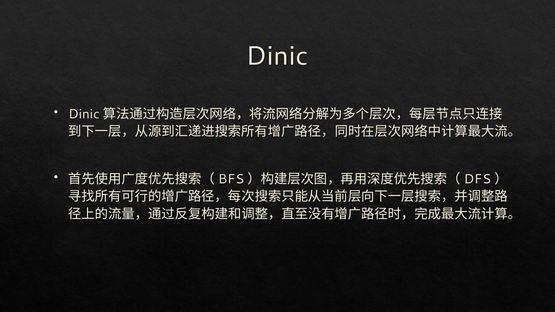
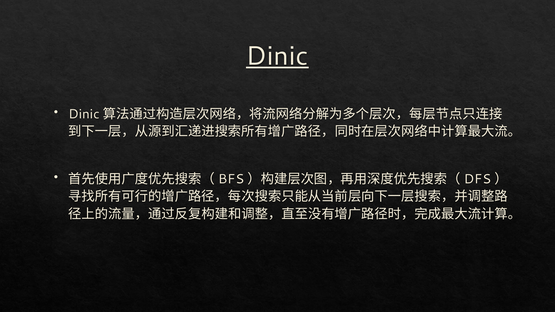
Dinic underline: none -> present
